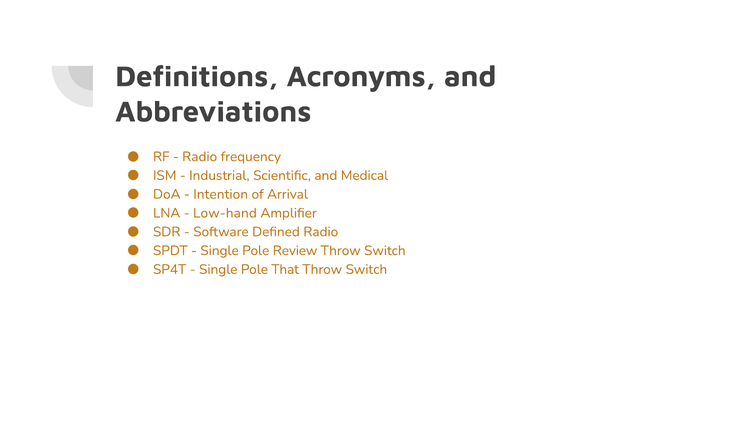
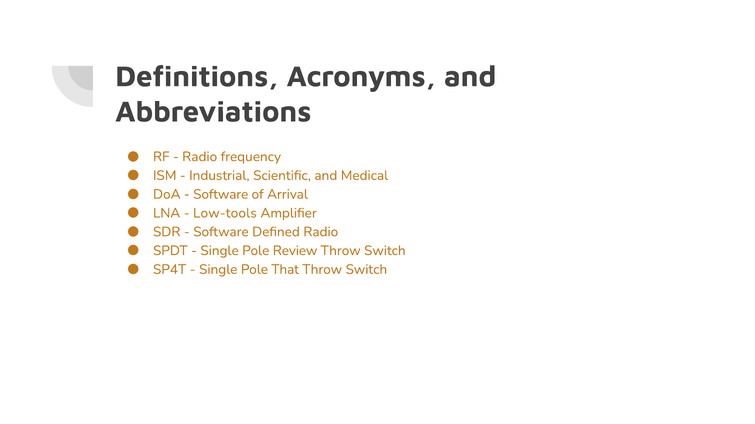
Intention at (221, 195): Intention -> Software
Low-hand: Low-hand -> Low-tools
